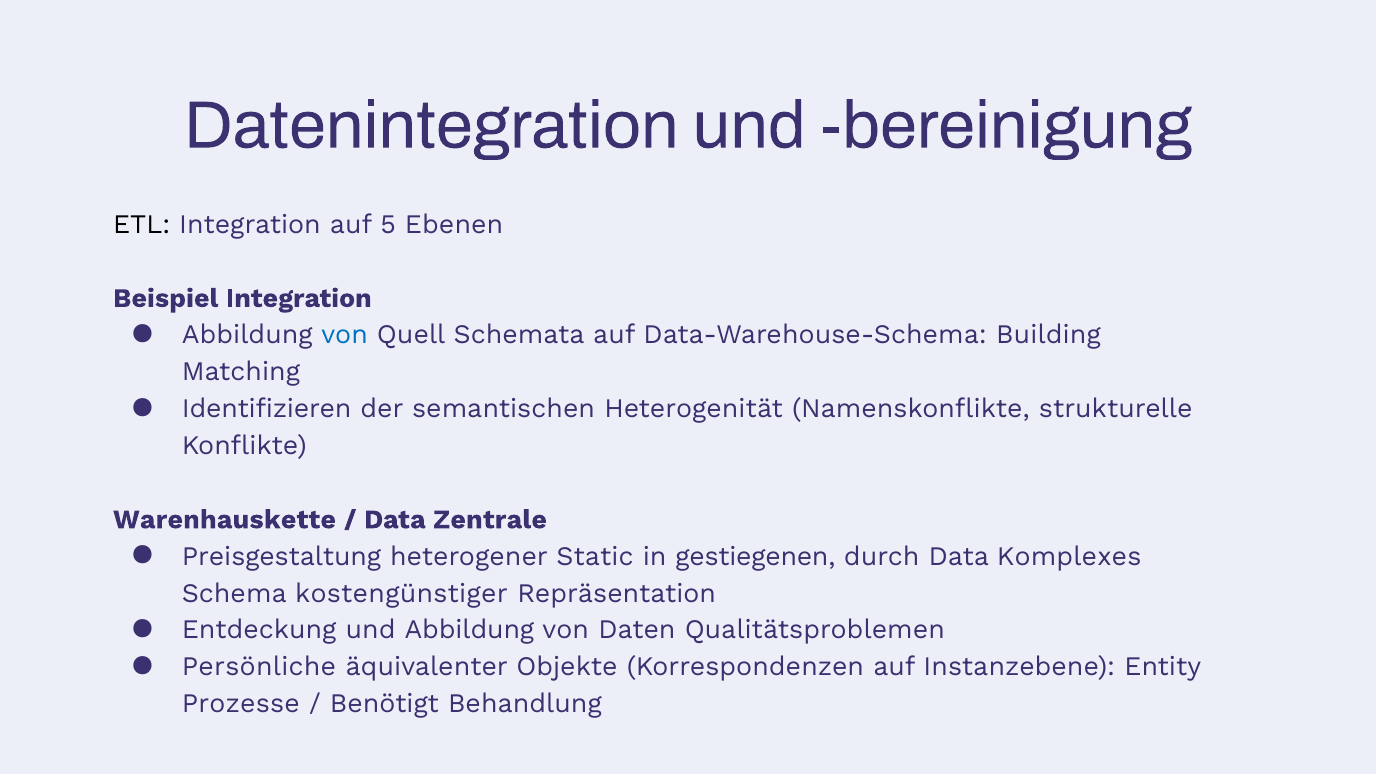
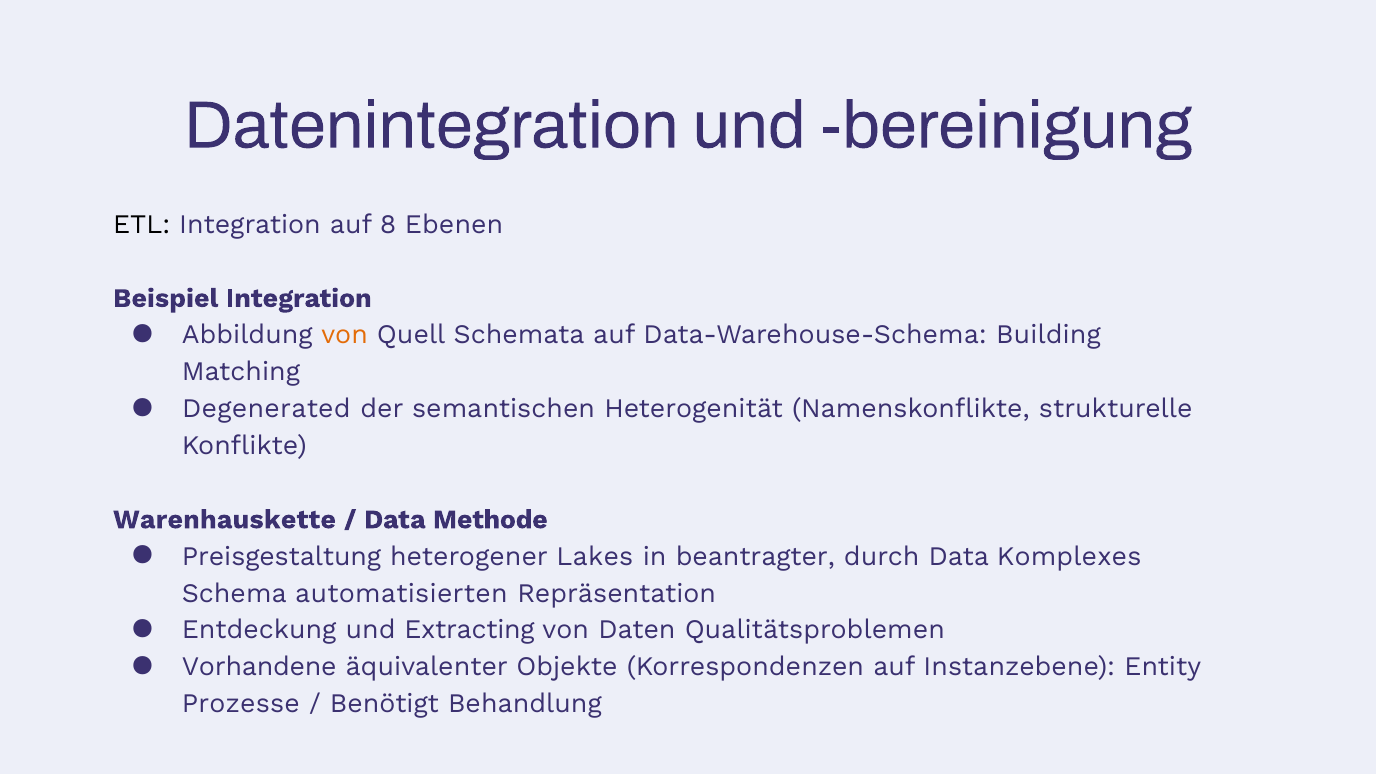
5: 5 -> 8
von at (345, 335) colour: blue -> orange
Identifizieren: Identifizieren -> Degenerated
Zentrale: Zentrale -> Methode
Static: Static -> Lakes
gestiegenen: gestiegenen -> beantragter
kostengünstiger: kostengünstiger -> automatisierten
und Abbildung: Abbildung -> Extracting
Persönliche: Persönliche -> Vorhandene
